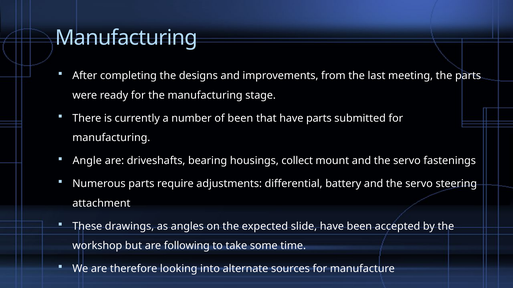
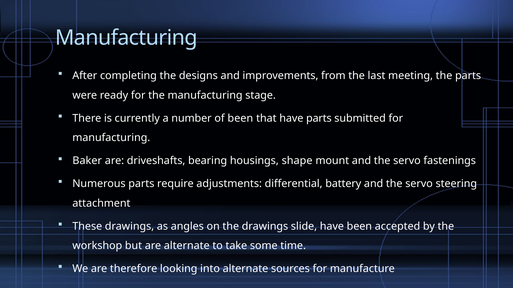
Angle: Angle -> Baker
collect: collect -> shape
the expected: expected -> drawings
are following: following -> alternate
